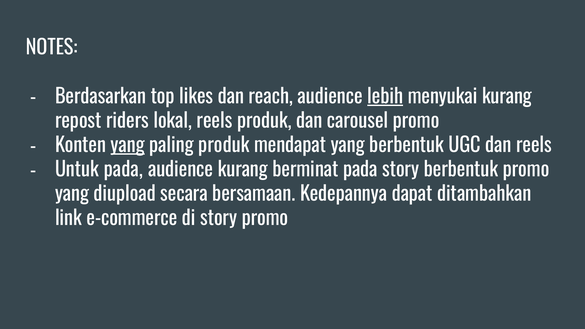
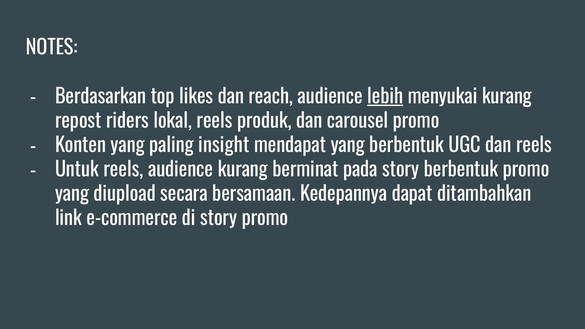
yang at (128, 145) underline: present -> none
paling produk: produk -> insight
Untuk pada: pada -> reels
